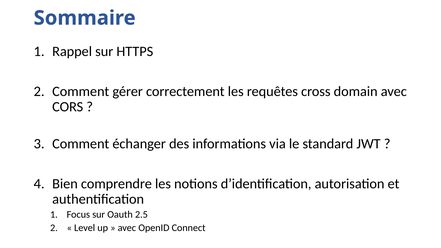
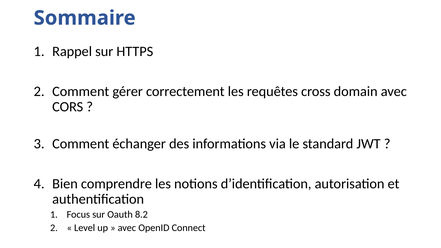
2.5: 2.5 -> 8.2
